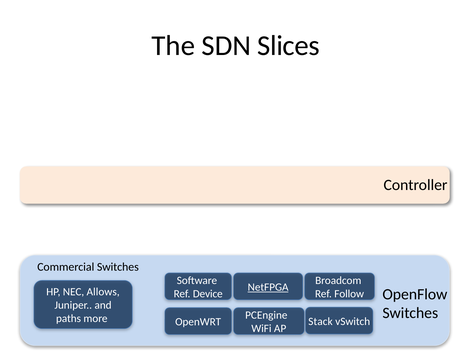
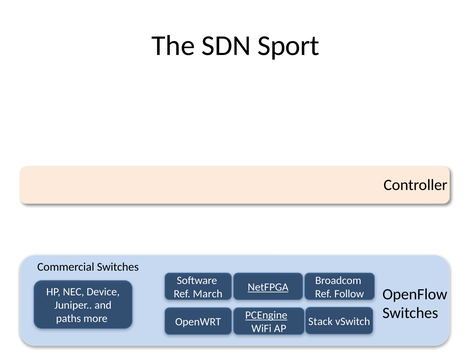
Slices: Slices -> Sport
Allows: Allows -> Device
Device: Device -> March
PCEngine underline: none -> present
